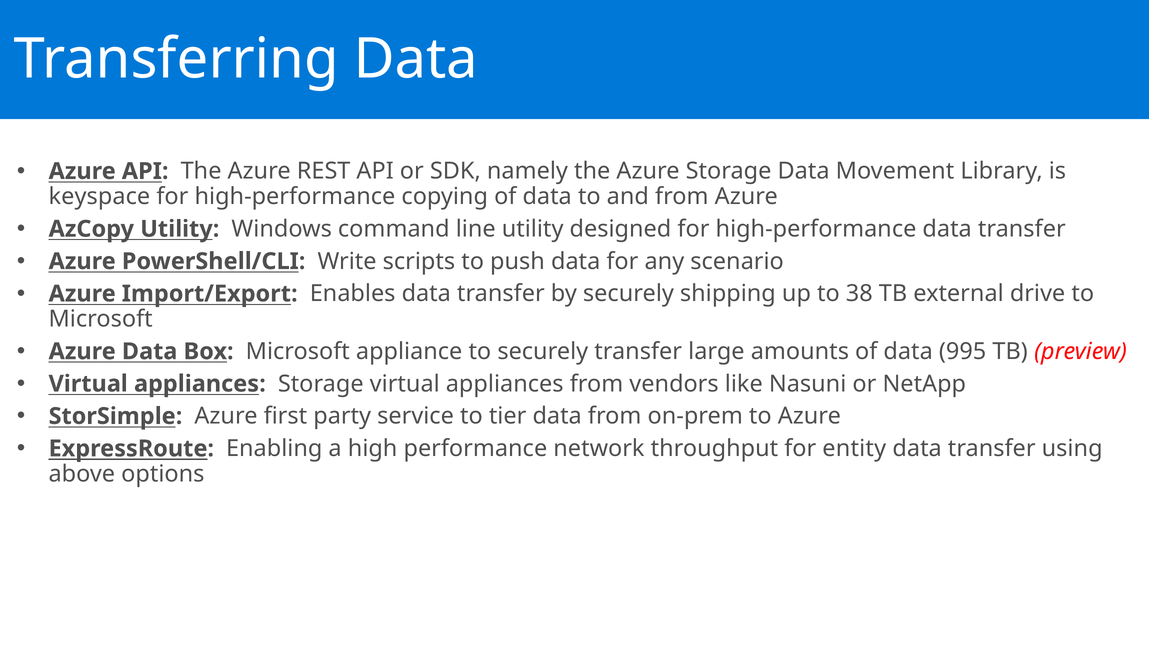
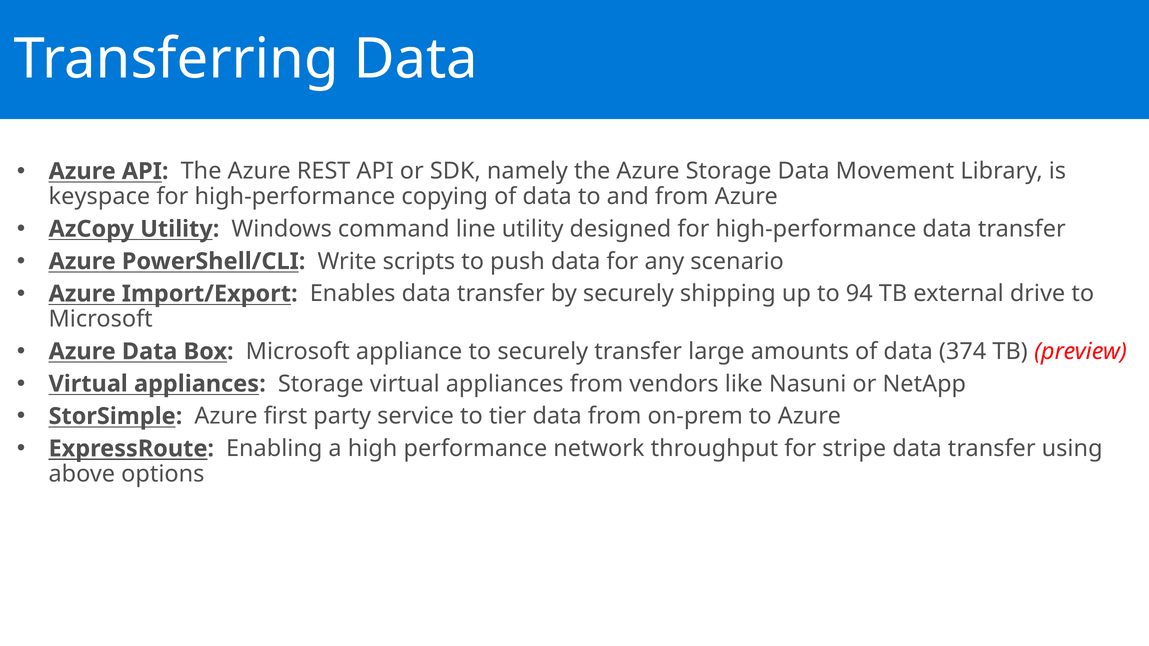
38: 38 -> 94
995: 995 -> 374
entity: entity -> stripe
